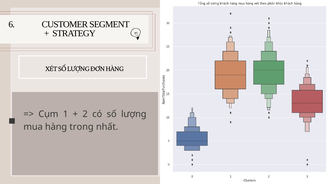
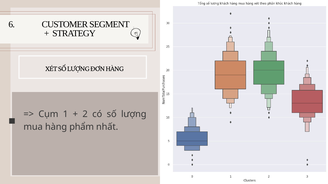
trong: trong -> phẩm
